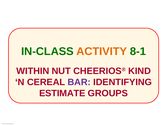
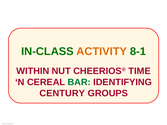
KIND: KIND -> TIME
BAR colour: purple -> green
ESTIMATE: ESTIMATE -> CENTURY
